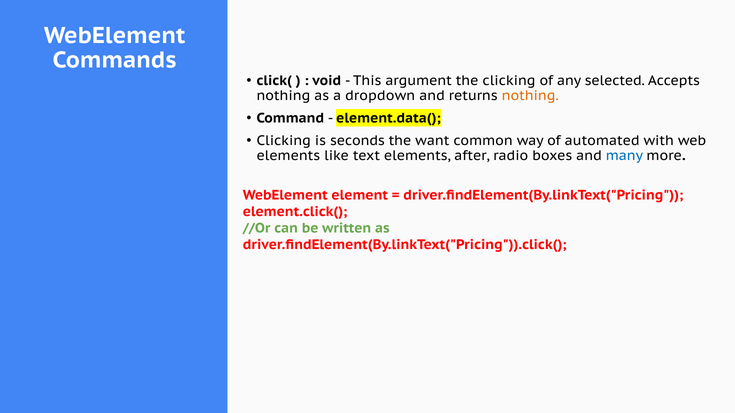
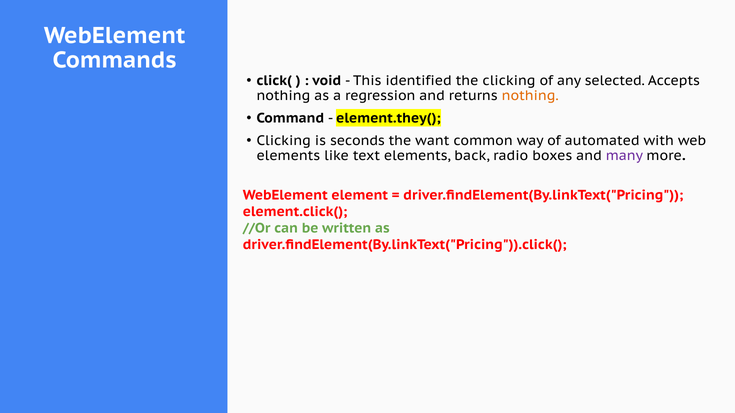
argument: argument -> identified
dropdown: dropdown -> regression
element.data(: element.data( -> element.they(
after: after -> back
many colour: blue -> purple
